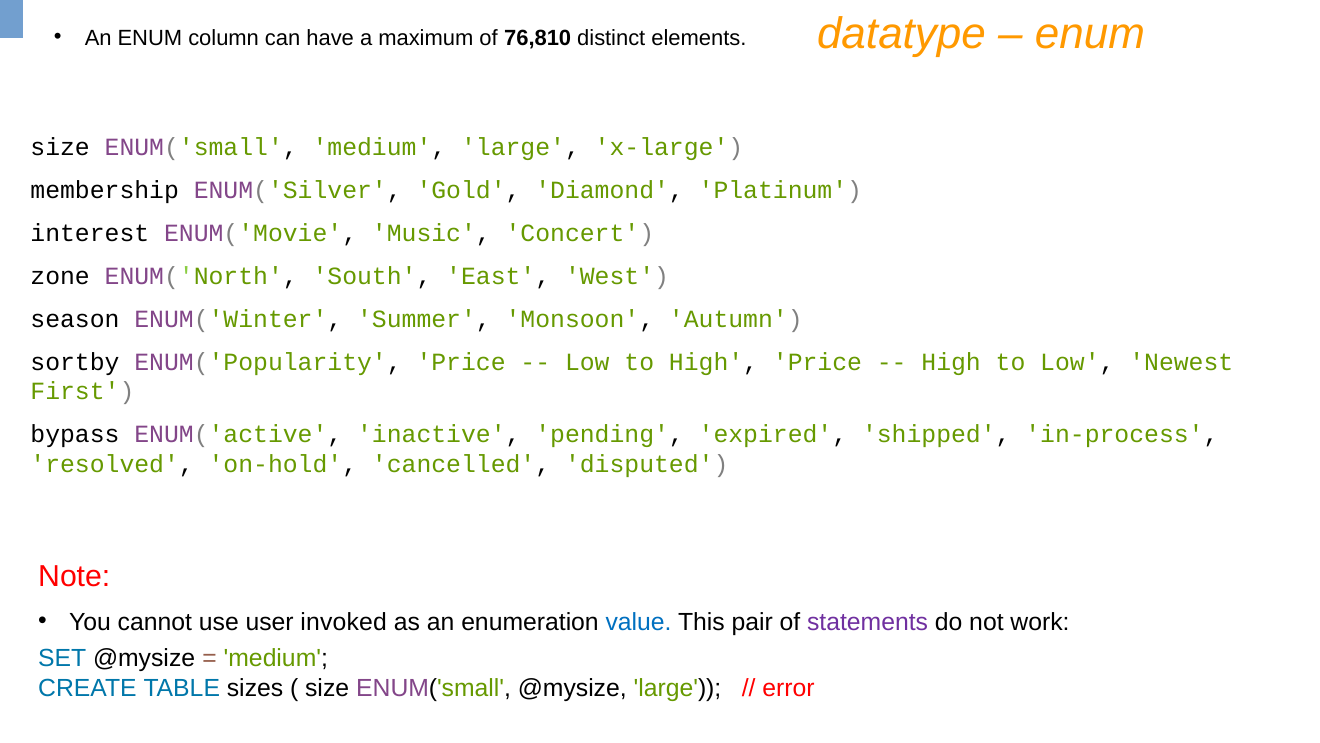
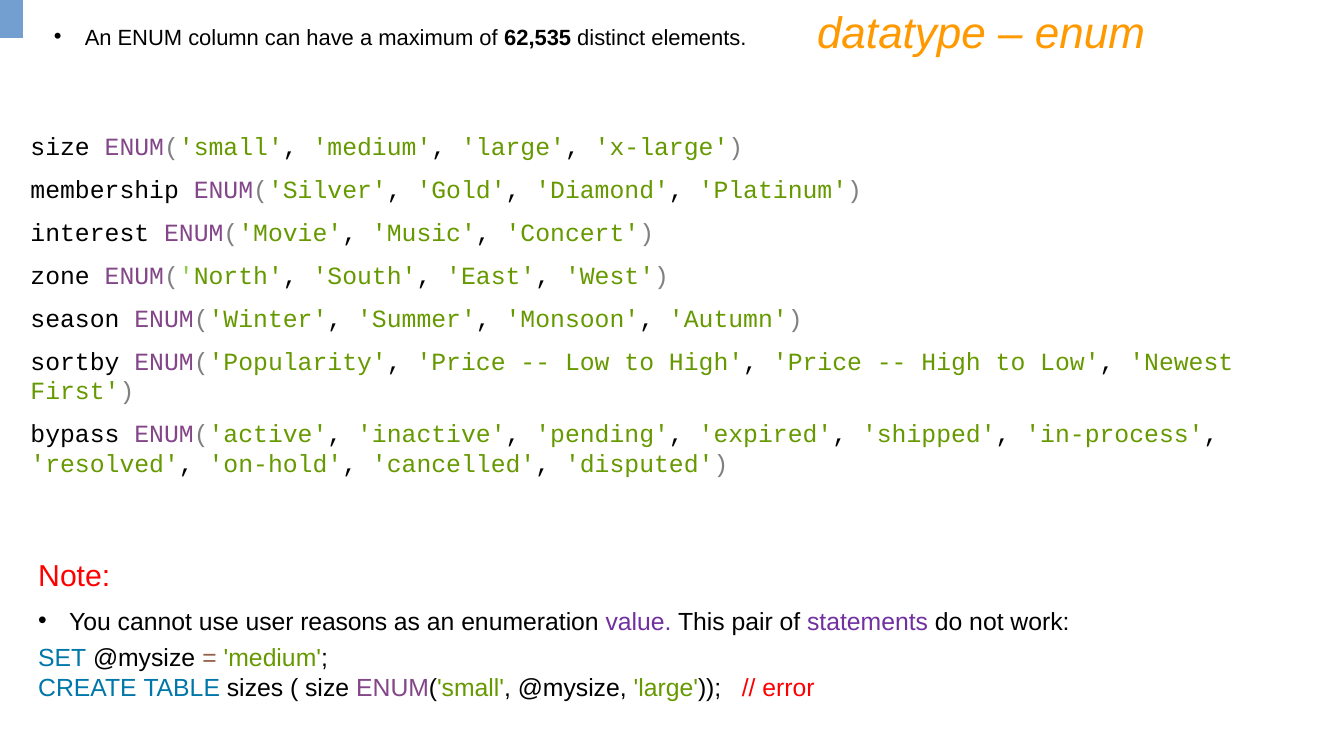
76,810: 76,810 -> 62,535
invoked: invoked -> reasons
value colour: blue -> purple
